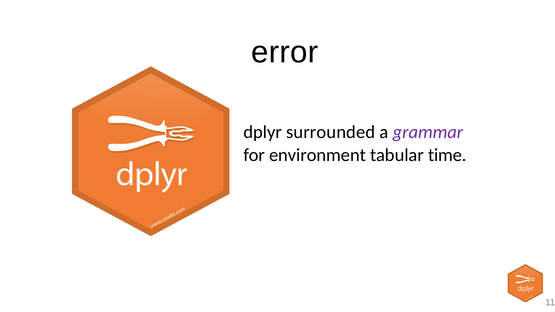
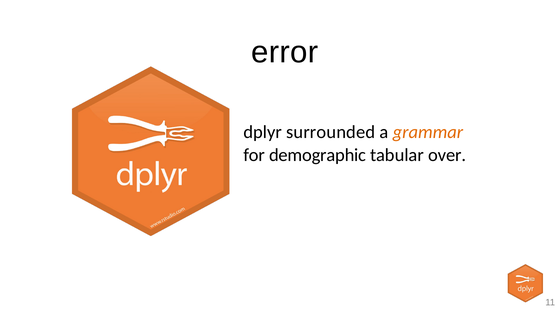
grammar colour: purple -> orange
environment: environment -> demographic
time: time -> over
